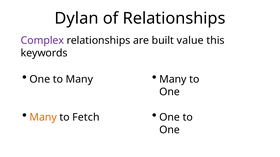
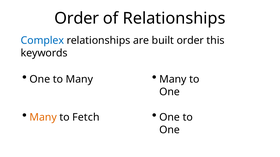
Dylan at (77, 18): Dylan -> Order
Complex colour: purple -> blue
built value: value -> order
